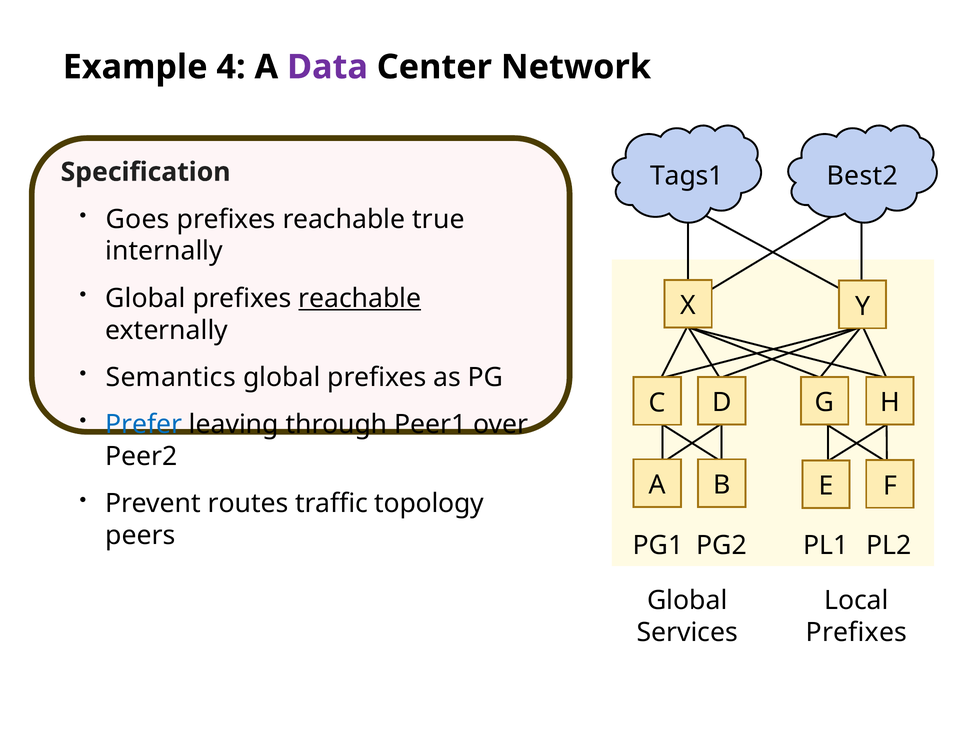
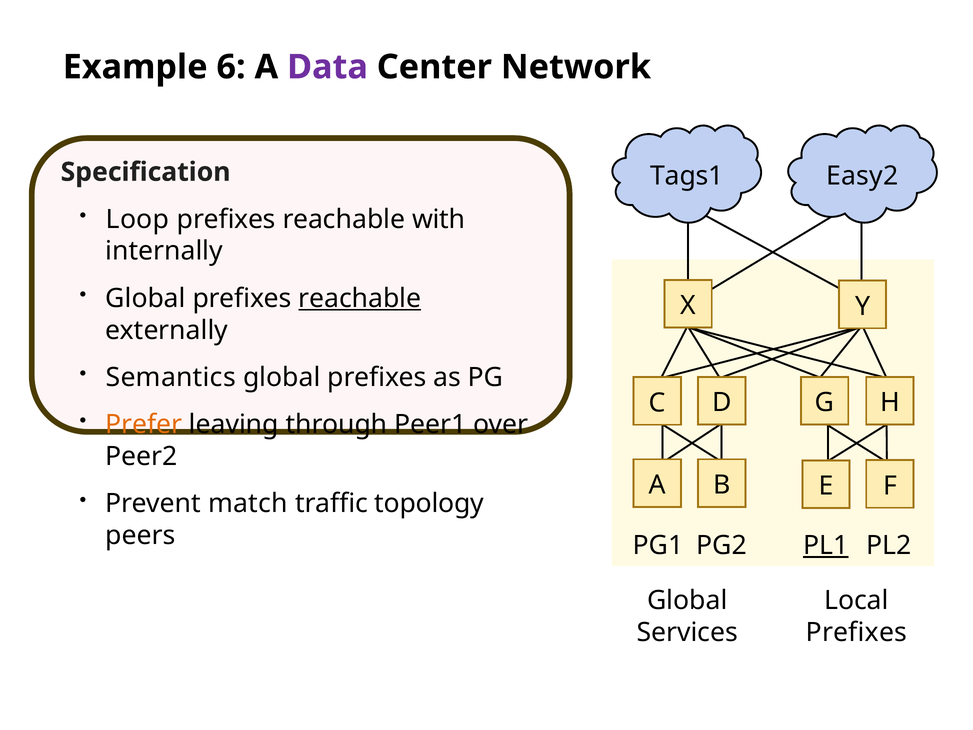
4: 4 -> 6
Best2: Best2 -> Easy2
Goes: Goes -> Loop
true: true -> with
Prefer colour: blue -> orange
routes: routes -> match
PL1 underline: none -> present
